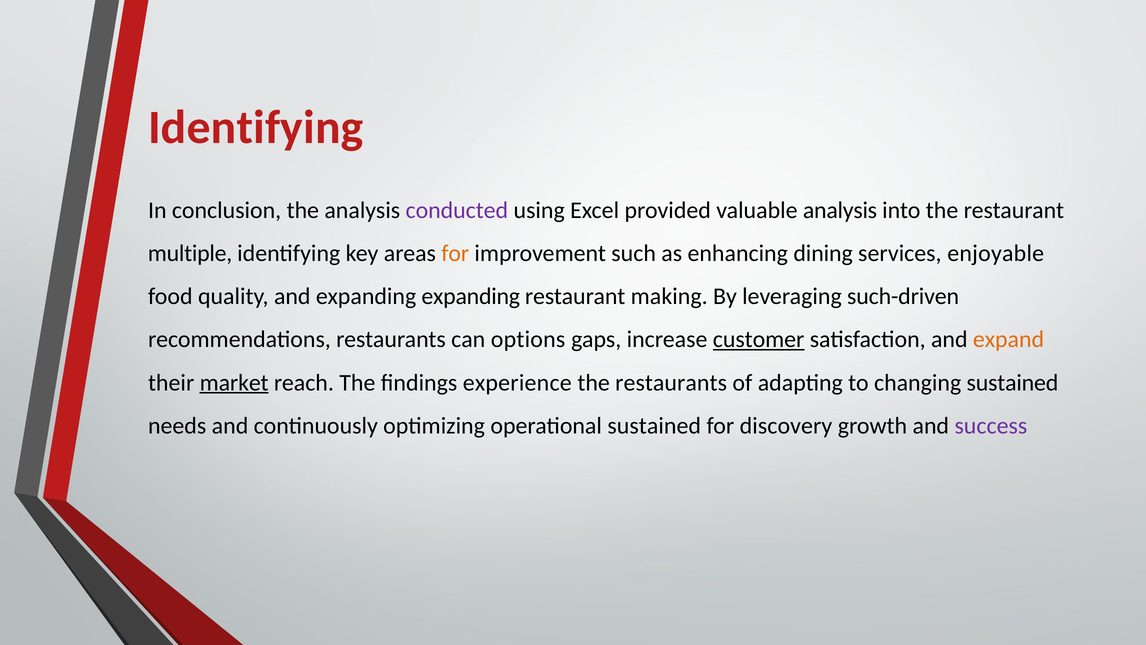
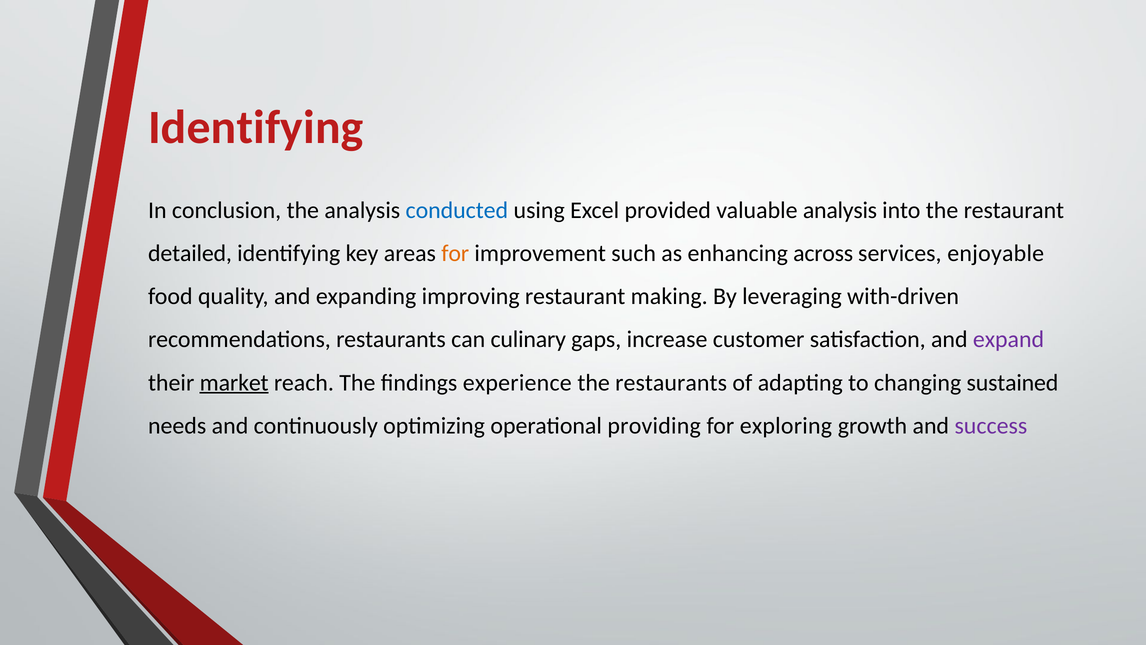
conducted colour: purple -> blue
multiple: multiple -> detailed
dining: dining -> across
expanding expanding: expanding -> improving
such-driven: such-driven -> with-driven
options: options -> culinary
customer underline: present -> none
expand colour: orange -> purple
operational sustained: sustained -> providing
discovery: discovery -> exploring
